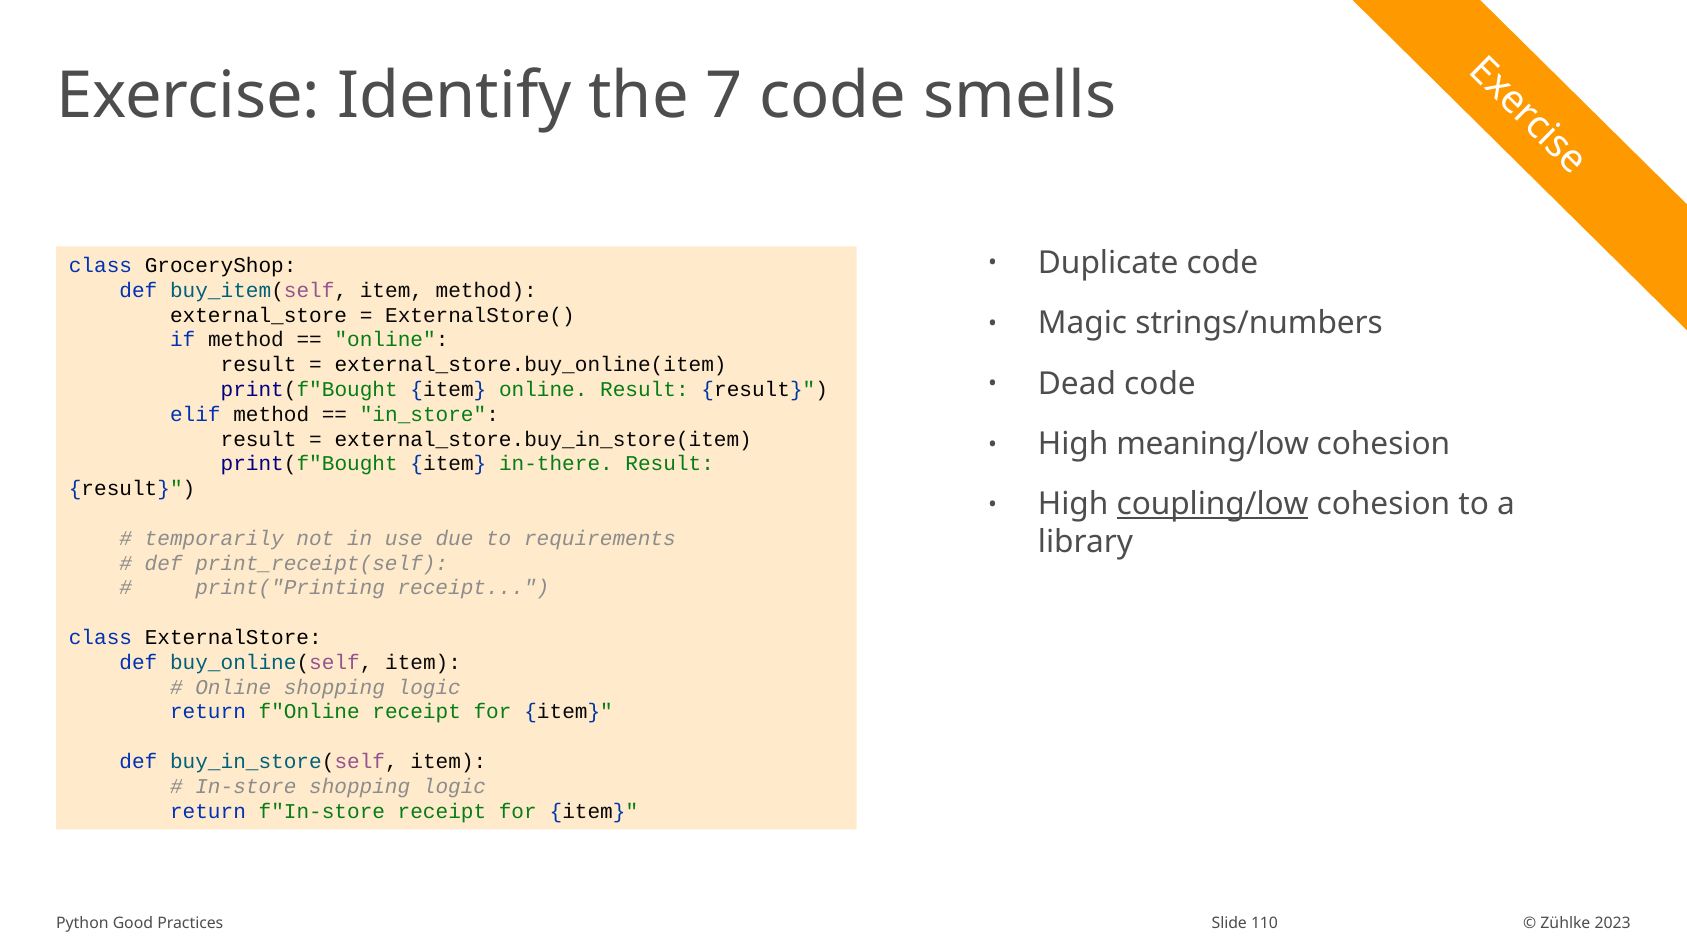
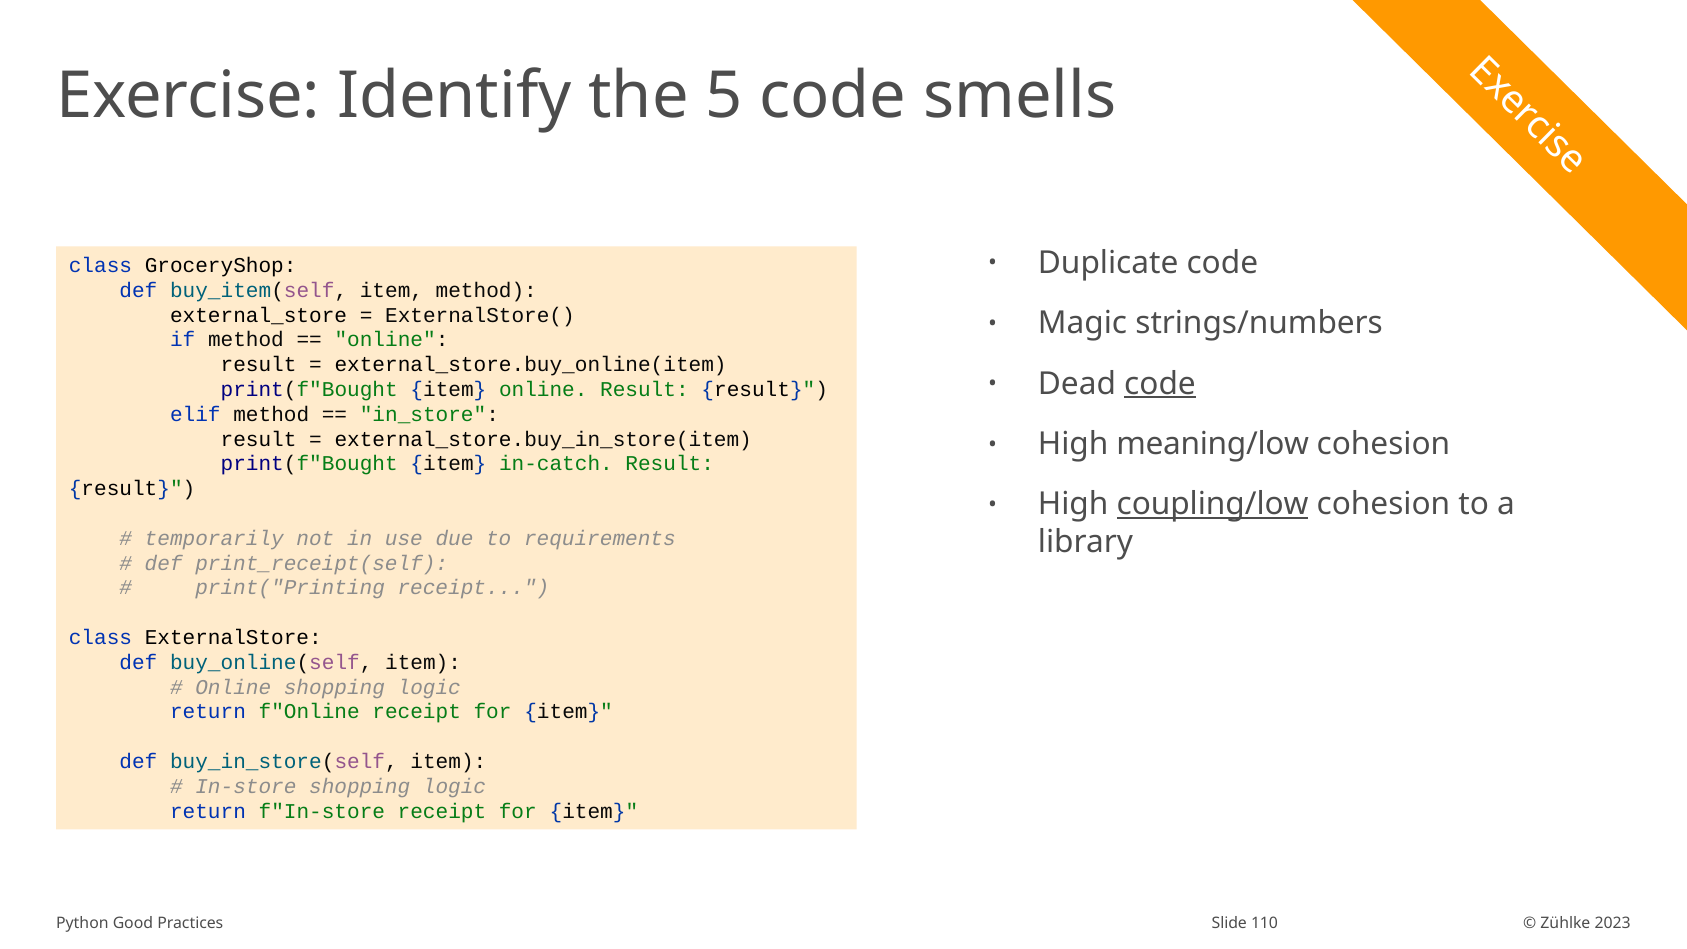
7: 7 -> 5
code at (1160, 384) underline: none -> present
in-there: in-there -> in-catch
